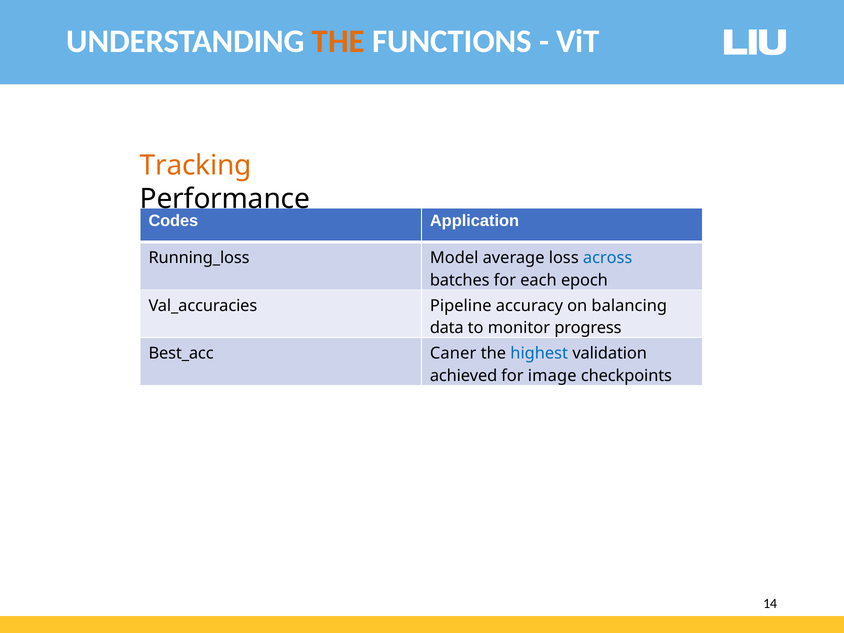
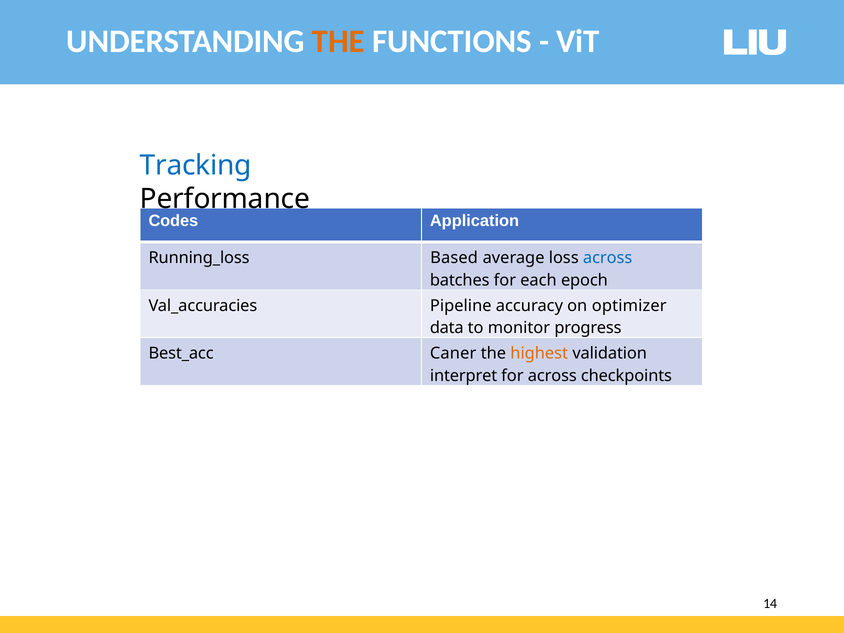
Tracking colour: orange -> blue
Model: Model -> Based
balancing: balancing -> optimizer
highest colour: blue -> orange
achieved: achieved -> interpret
for image: image -> across
